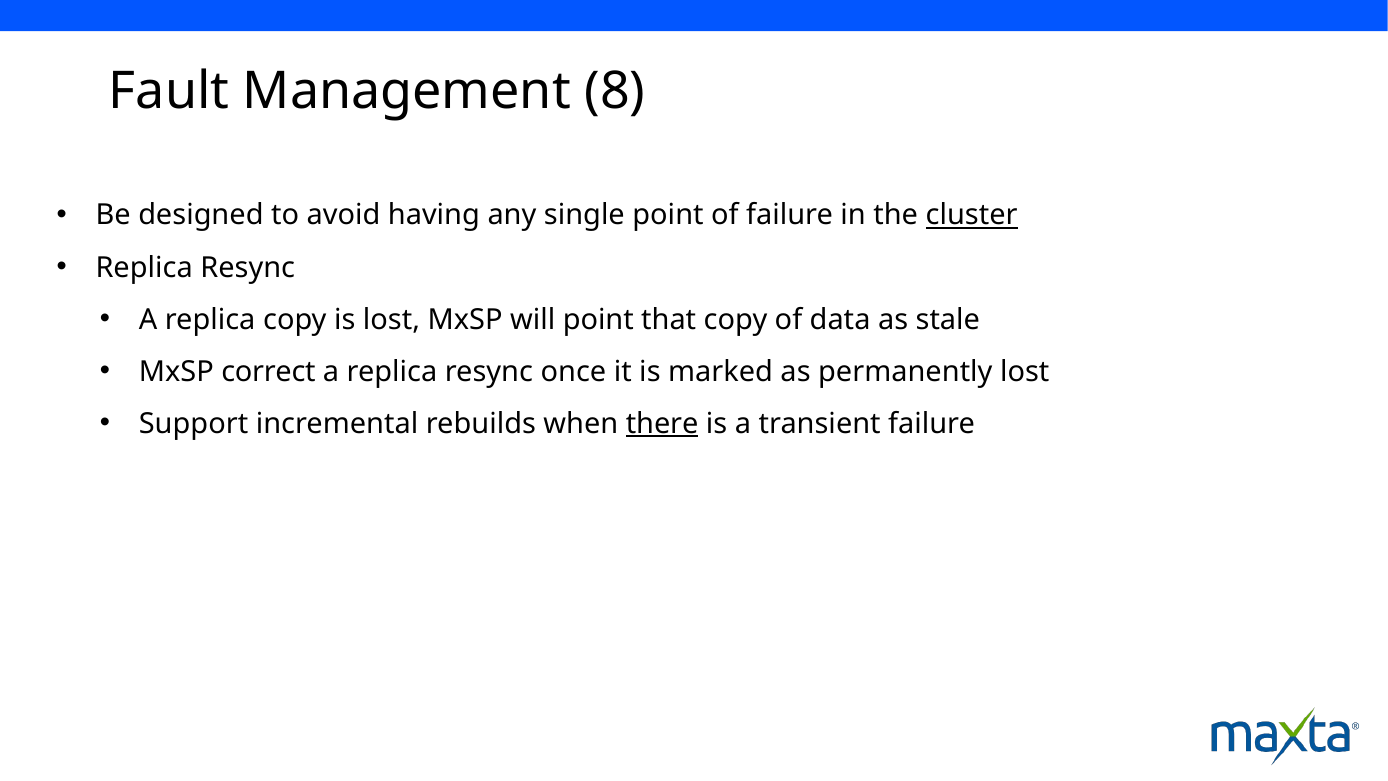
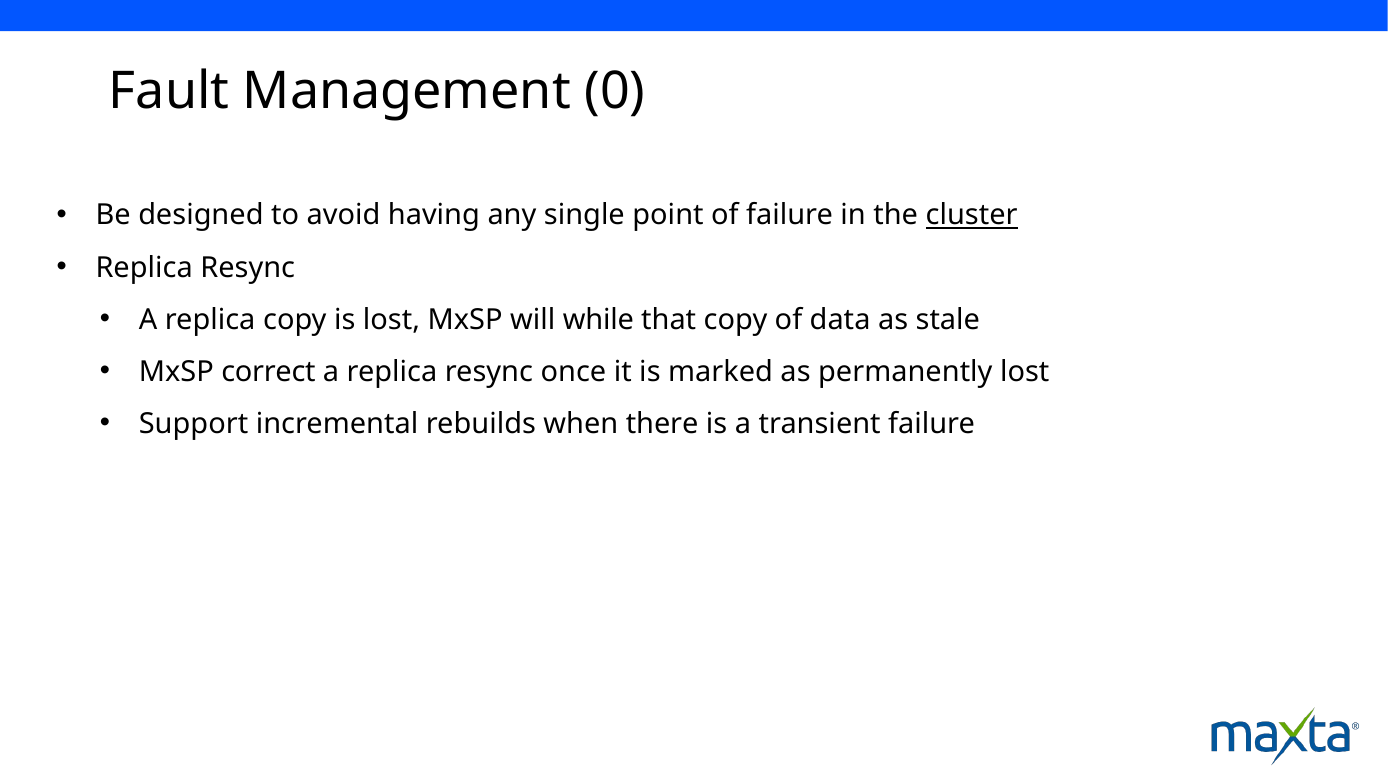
8: 8 -> 0
will point: point -> while
there underline: present -> none
